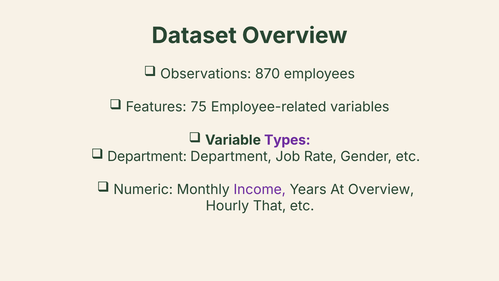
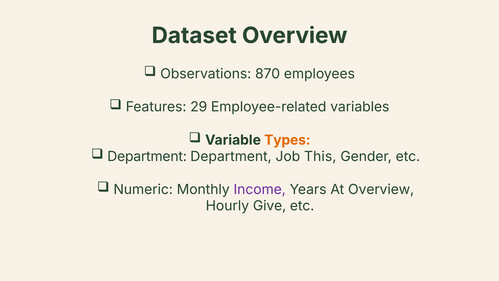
75: 75 -> 29
Types colour: purple -> orange
Rate: Rate -> This
That: That -> Give
